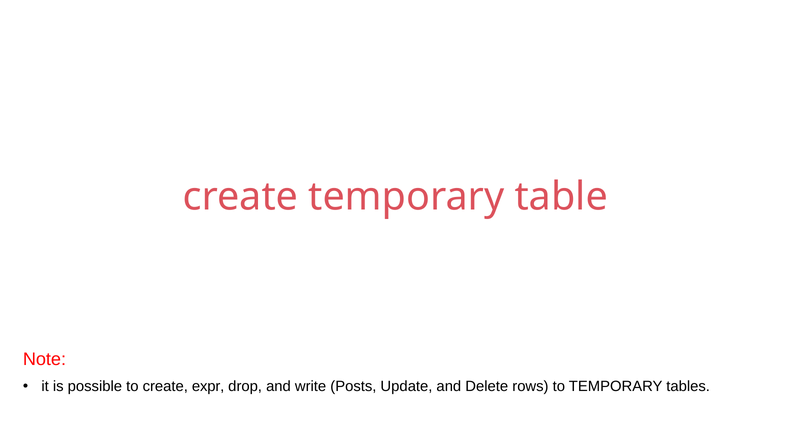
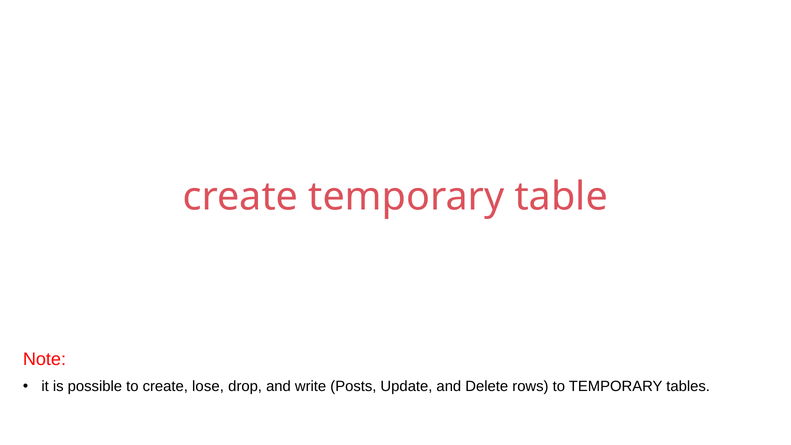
expr: expr -> lose
